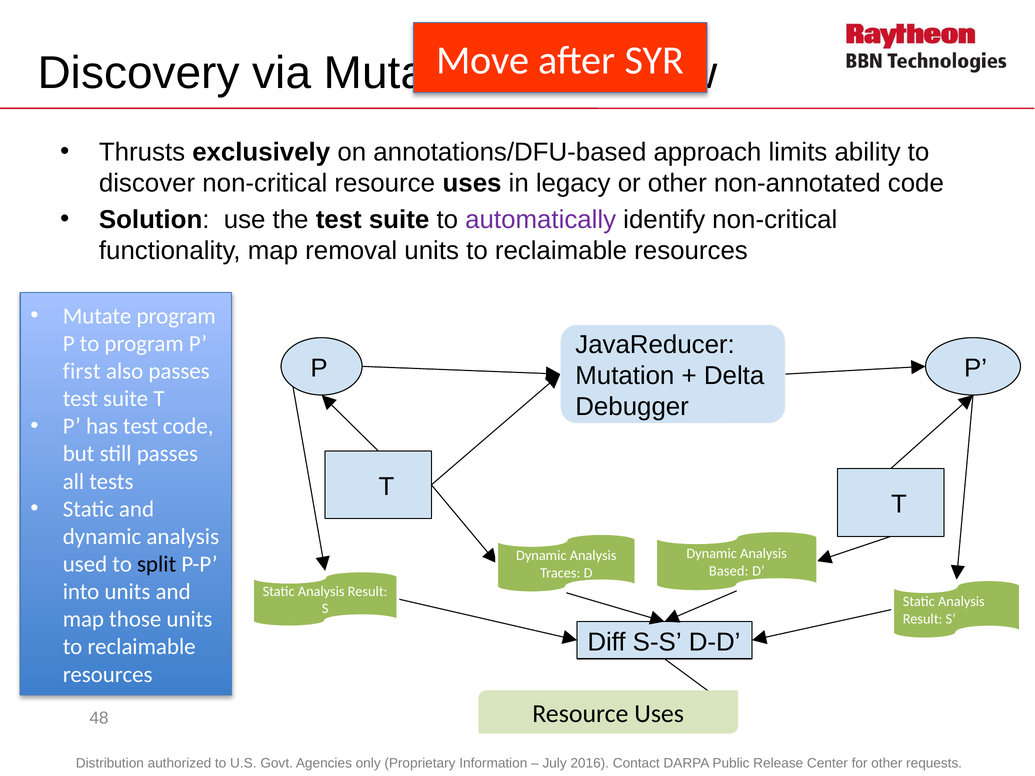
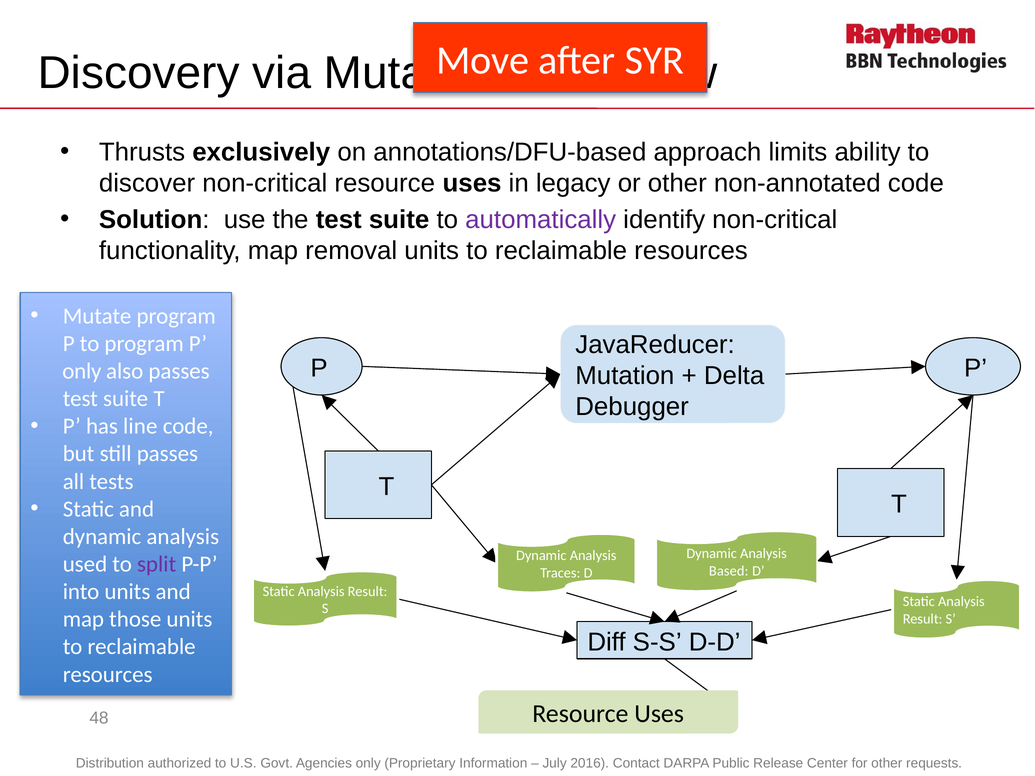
first at (82, 371): first -> only
has test: test -> line
split colour: black -> purple
